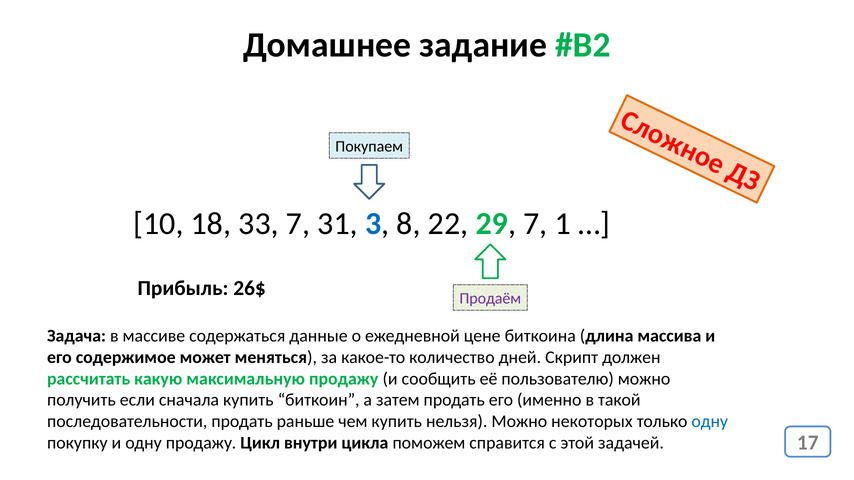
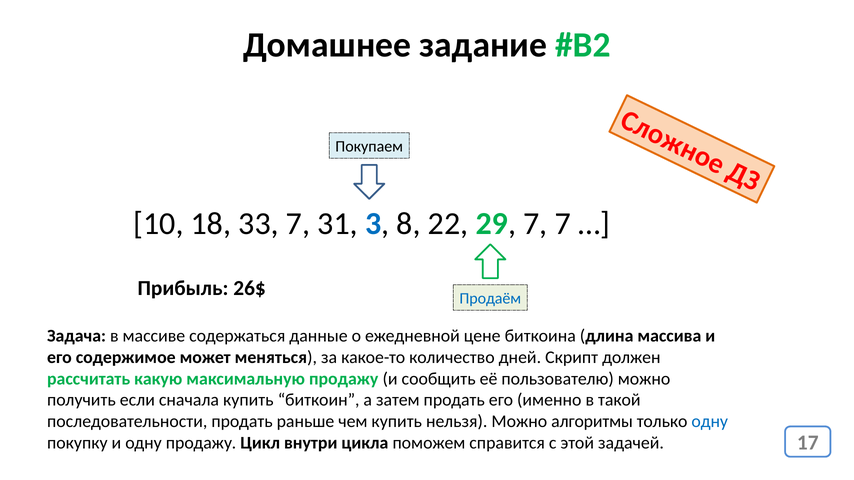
7 1: 1 -> 7
Продаём colour: purple -> blue
некоторых: некоторых -> алгоритмы
